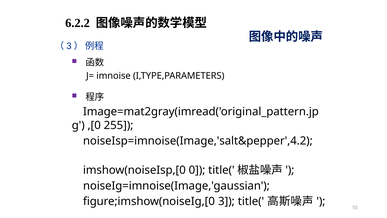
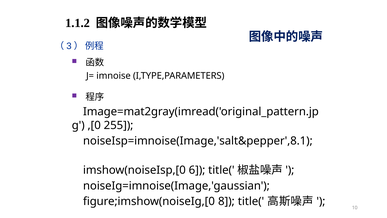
6.2.2: 6.2.2 -> 1.1.2
noiseIsp=imnoise(Image,'salt&pepper',4.2: noiseIsp=imnoise(Image,'salt&pepper',4.2 -> noiseIsp=imnoise(Image,'salt&pepper',8.1
0: 0 -> 6
3: 3 -> 8
